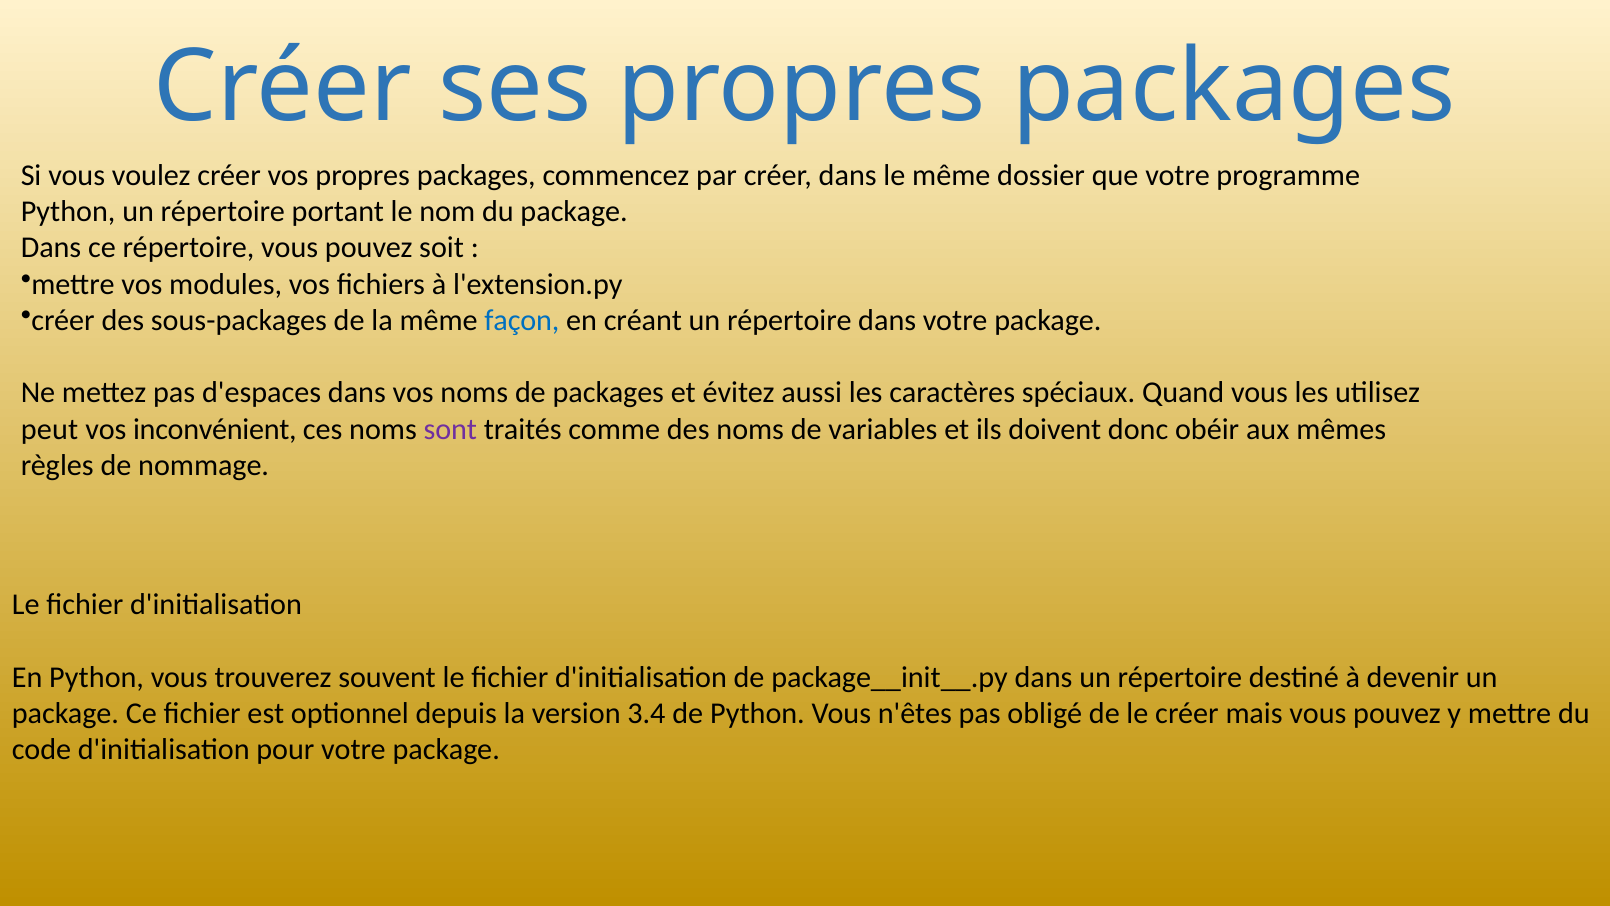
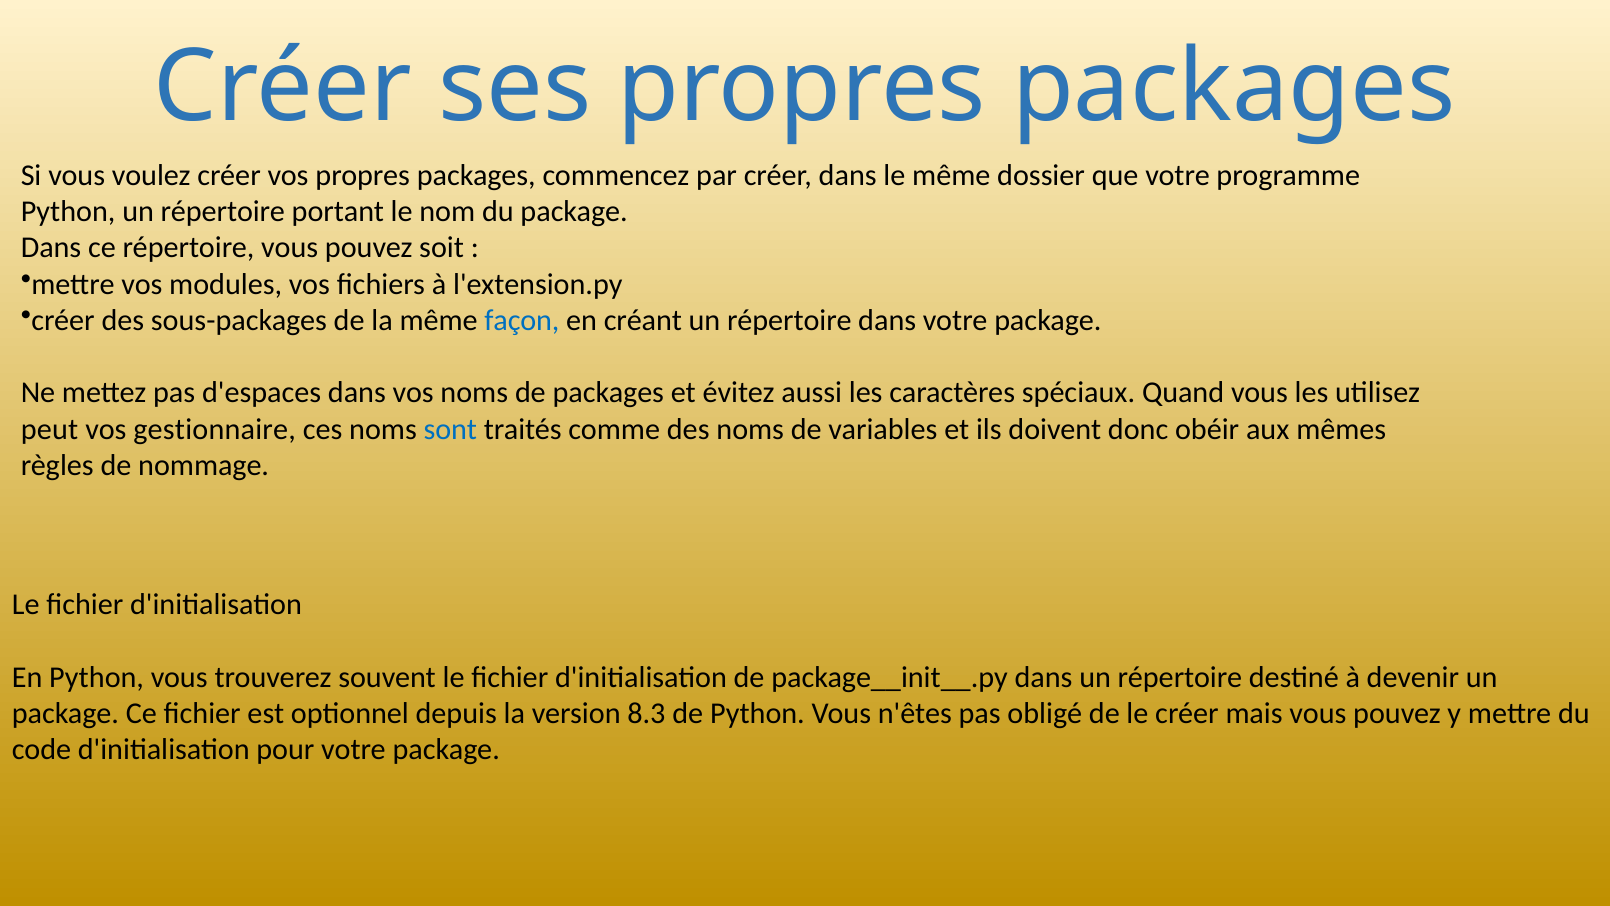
inconvénient: inconvénient -> gestionnaire
sont colour: purple -> blue
3.4: 3.4 -> 8.3
